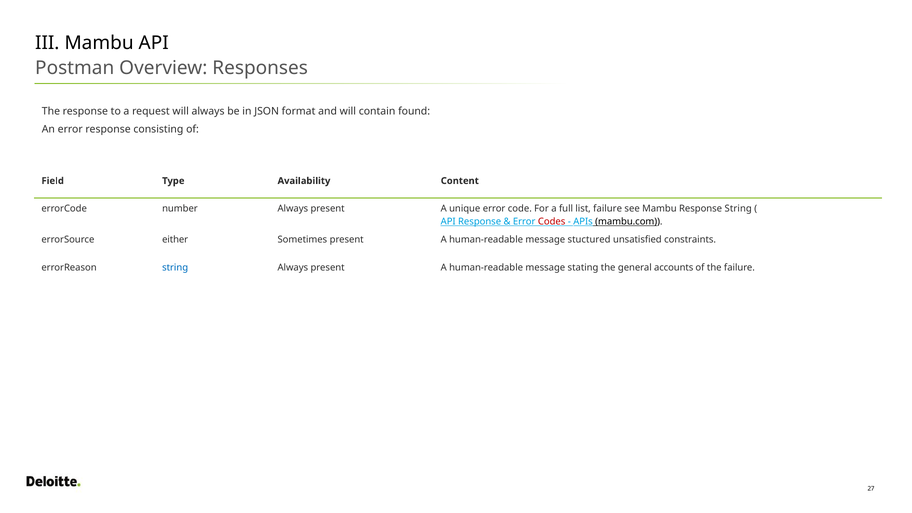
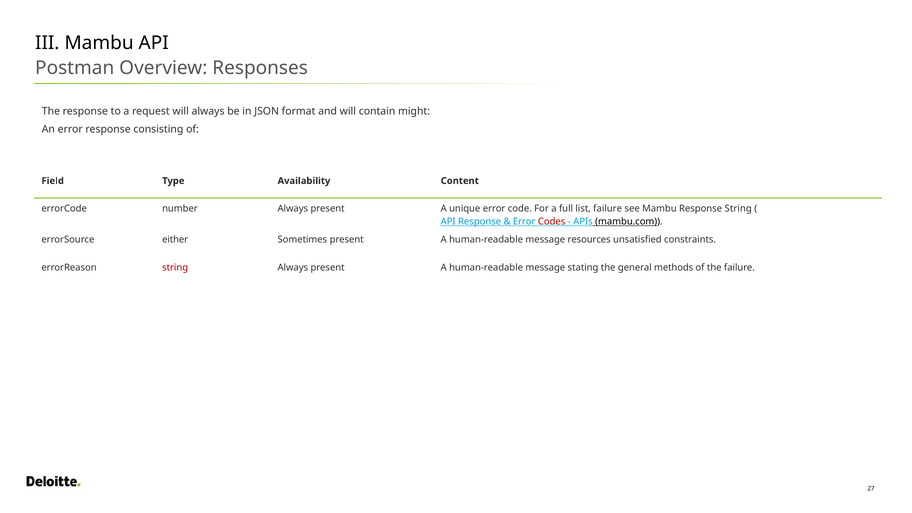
found: found -> might
stuctured: stuctured -> resources
string at (175, 267) colour: blue -> red
accounts: accounts -> methods
